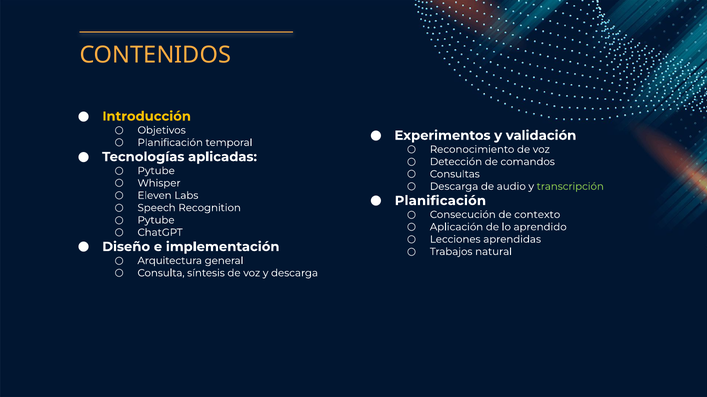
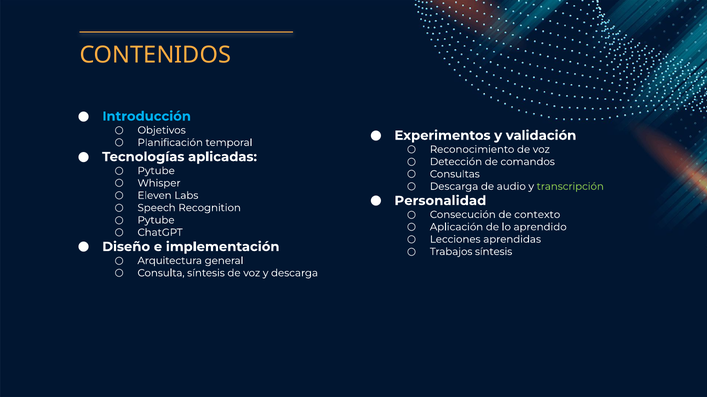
Introducción colour: yellow -> light blue
Planificación at (440, 201): Planificación -> Personalidad
Trabajos natural: natural -> síntesis
